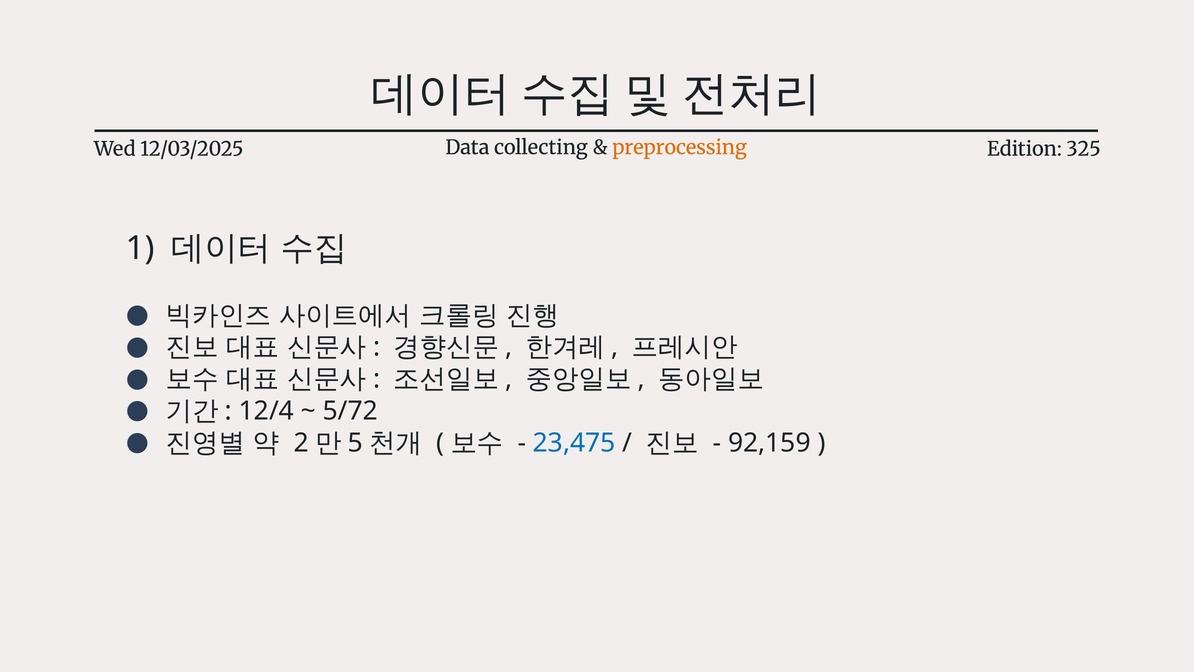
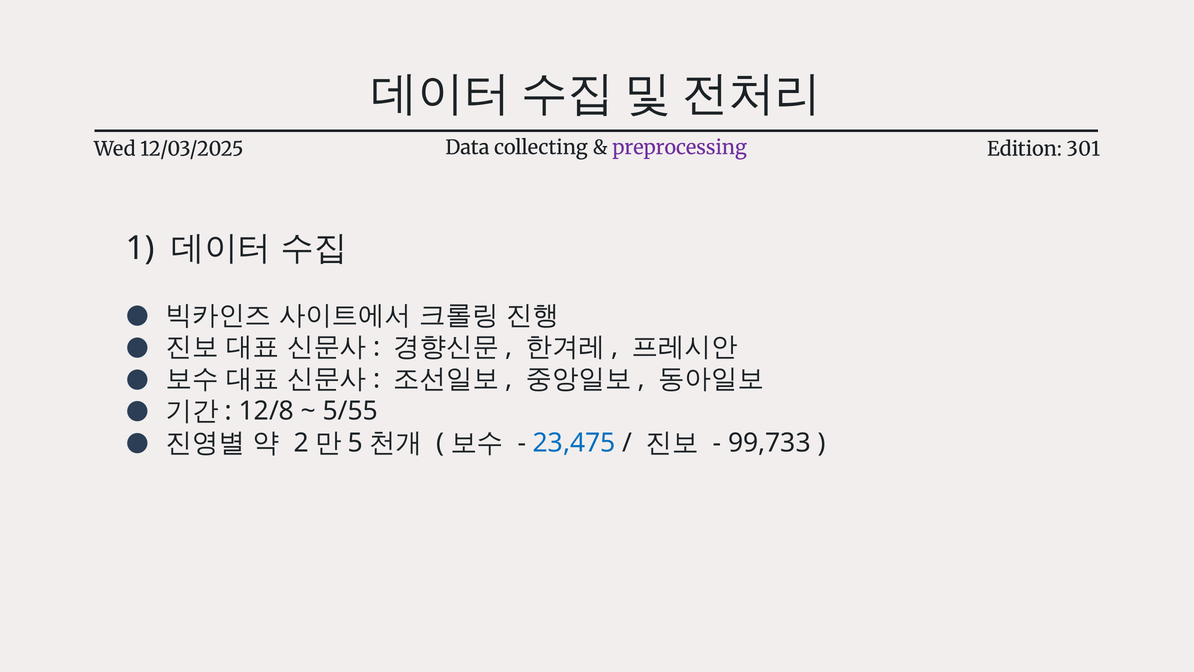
preprocessing colour: orange -> purple
325: 325 -> 301
12/4: 12/4 -> 12/8
5/72: 5/72 -> 5/55
92,159: 92,159 -> 99,733
